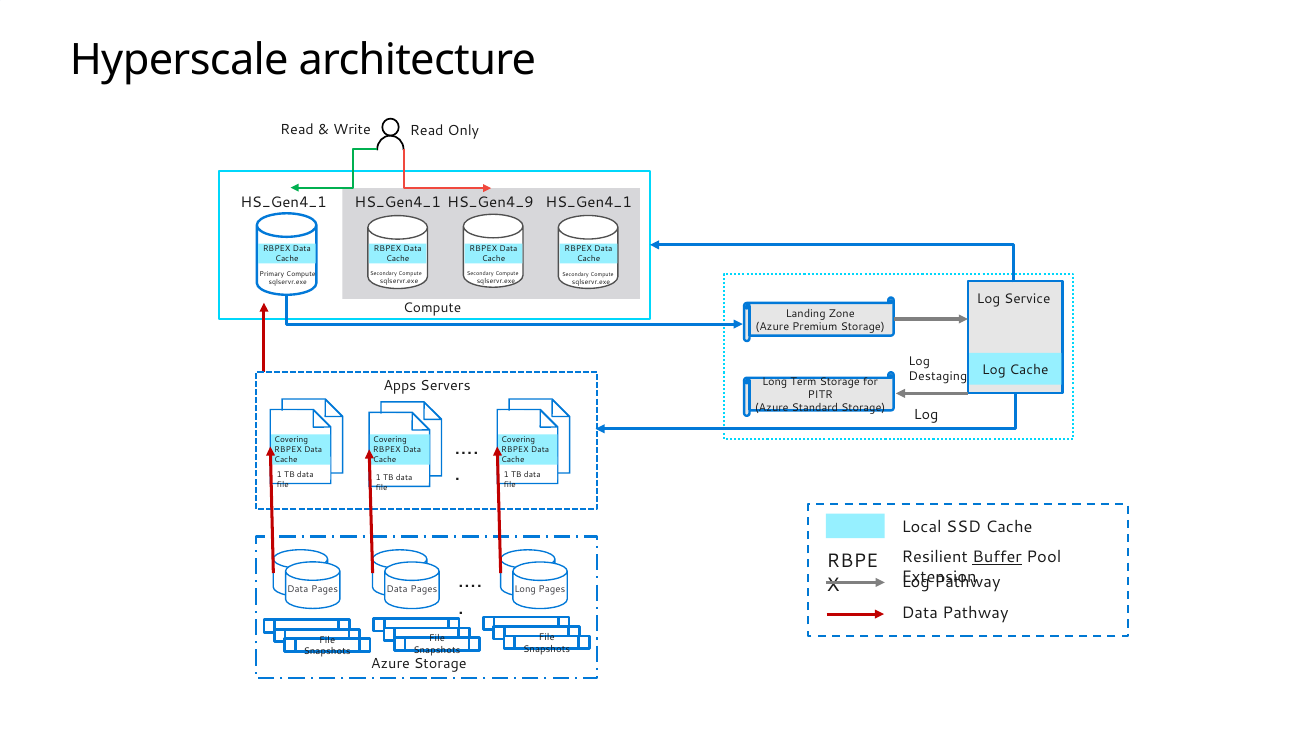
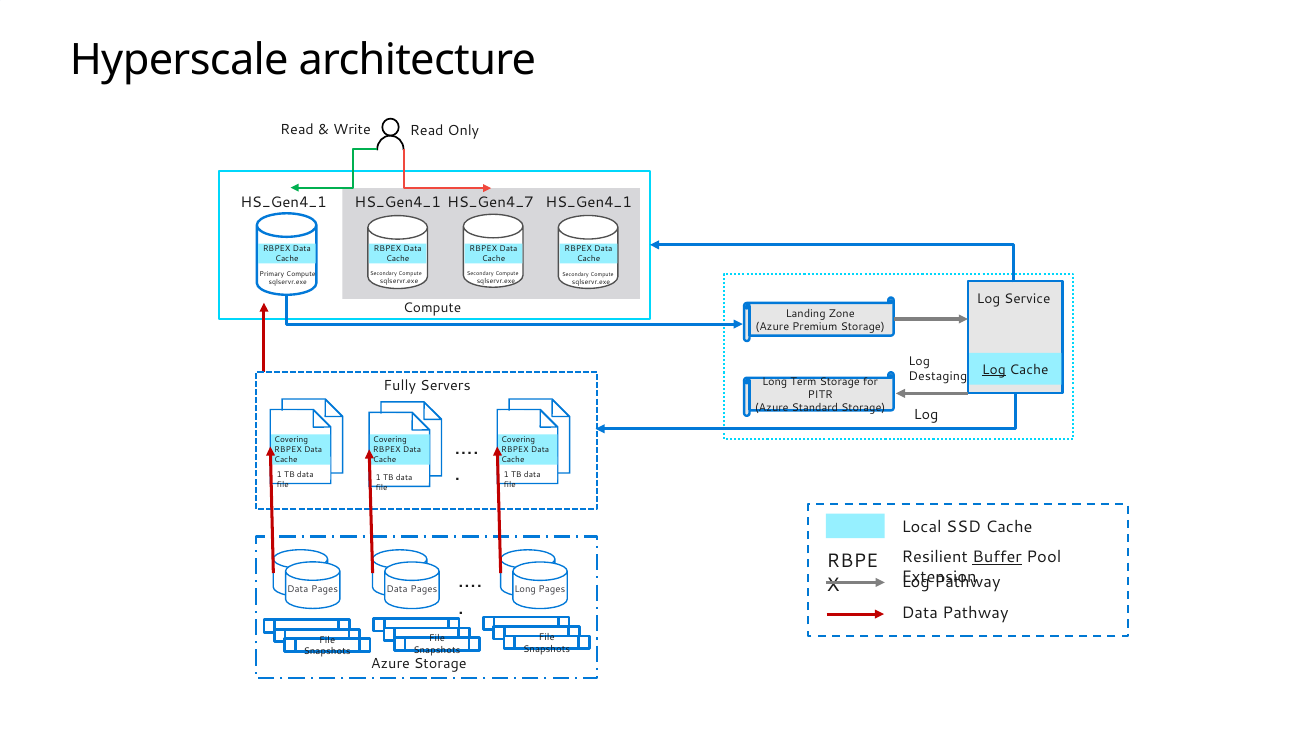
HS_Gen4_9: HS_Gen4_9 -> HS_Gen4_7
Log at (994, 370) underline: none -> present
Apps: Apps -> Fully
